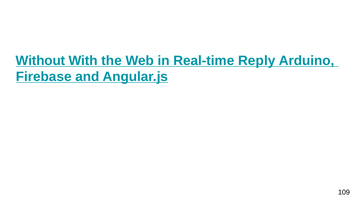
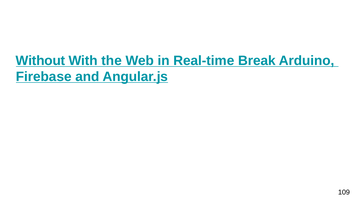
Reply: Reply -> Break
